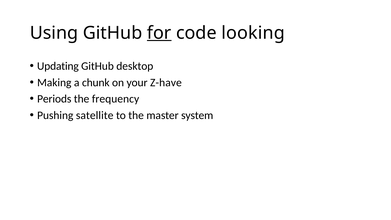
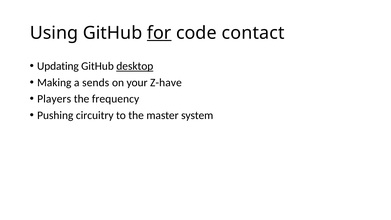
looking: looking -> contact
desktop underline: none -> present
chunk: chunk -> sends
Periods: Periods -> Players
satellite: satellite -> circuitry
